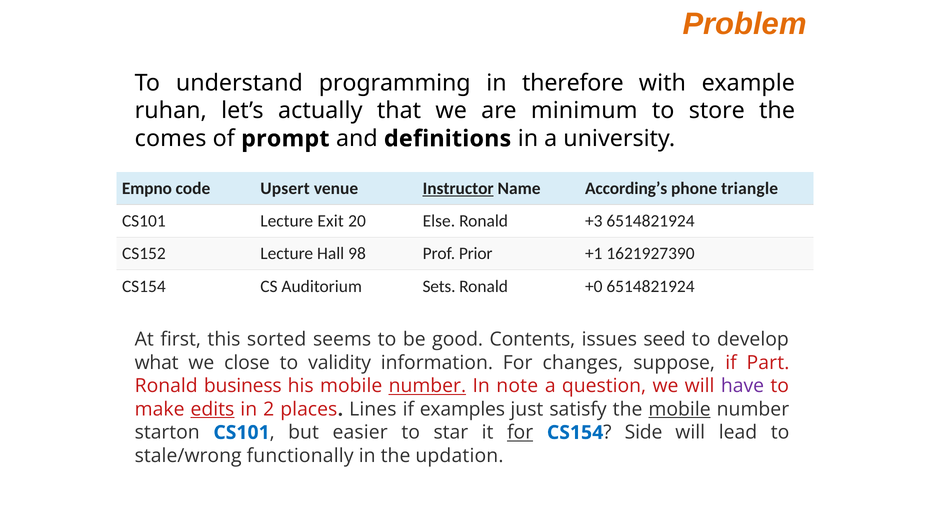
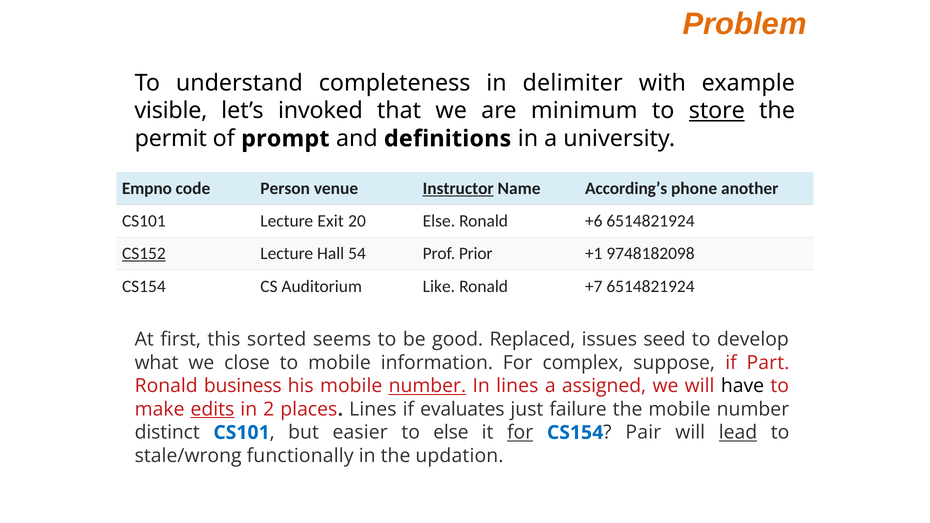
programming: programming -> completeness
therefore: therefore -> delimiter
ruhan: ruhan -> visible
actually: actually -> invoked
store underline: none -> present
comes: comes -> permit
Upsert: Upsert -> Person
triangle: triangle -> another
+3: +3 -> +6
CS152 underline: none -> present
98: 98 -> 54
1621927390: 1621927390 -> 9748182098
Sets: Sets -> Like
+0: +0 -> +7
Contents: Contents -> Replaced
to validity: validity -> mobile
changes: changes -> complex
In note: note -> lines
question: question -> assigned
have colour: purple -> black
examples: examples -> evaluates
satisfy: satisfy -> failure
mobile at (680, 409) underline: present -> none
starton: starton -> distinct
to star: star -> else
Side: Side -> Pair
lead underline: none -> present
